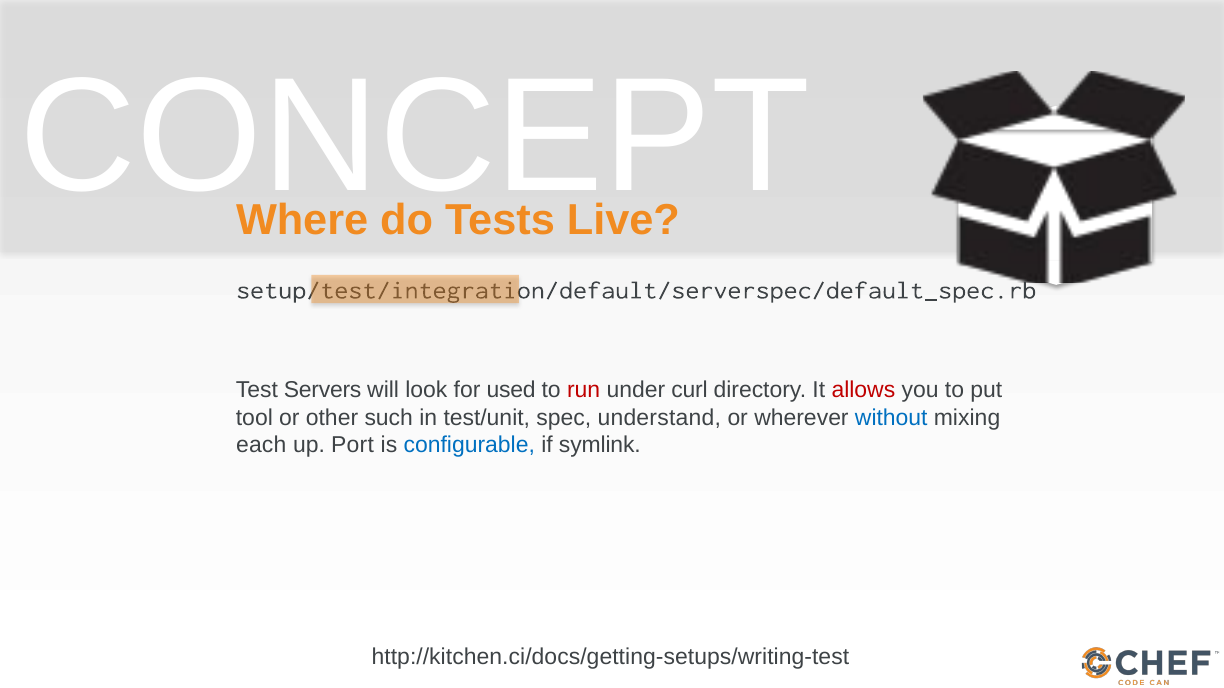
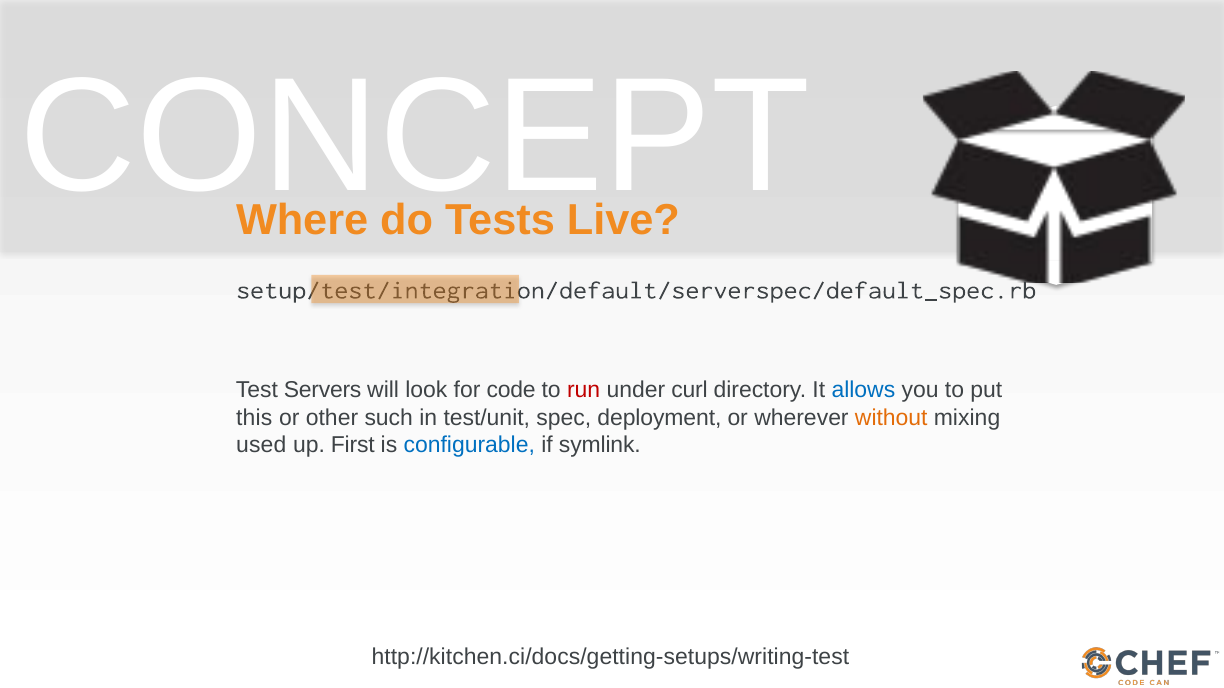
used: used -> code
allows colour: red -> blue
tool: tool -> this
understand: understand -> deployment
without colour: blue -> orange
each: each -> used
Port: Port -> First
